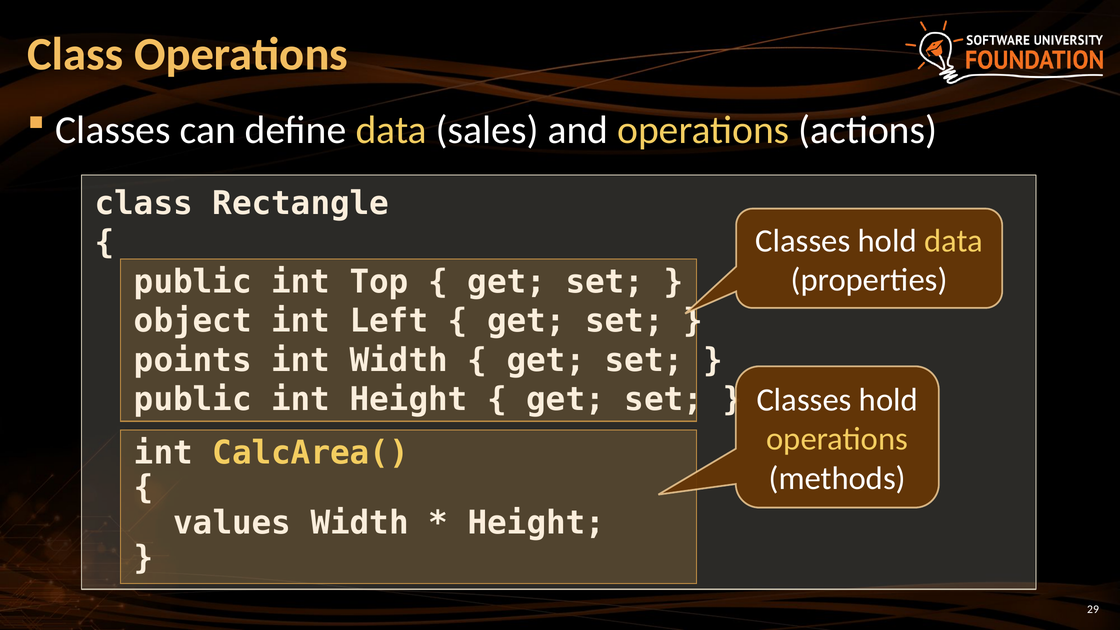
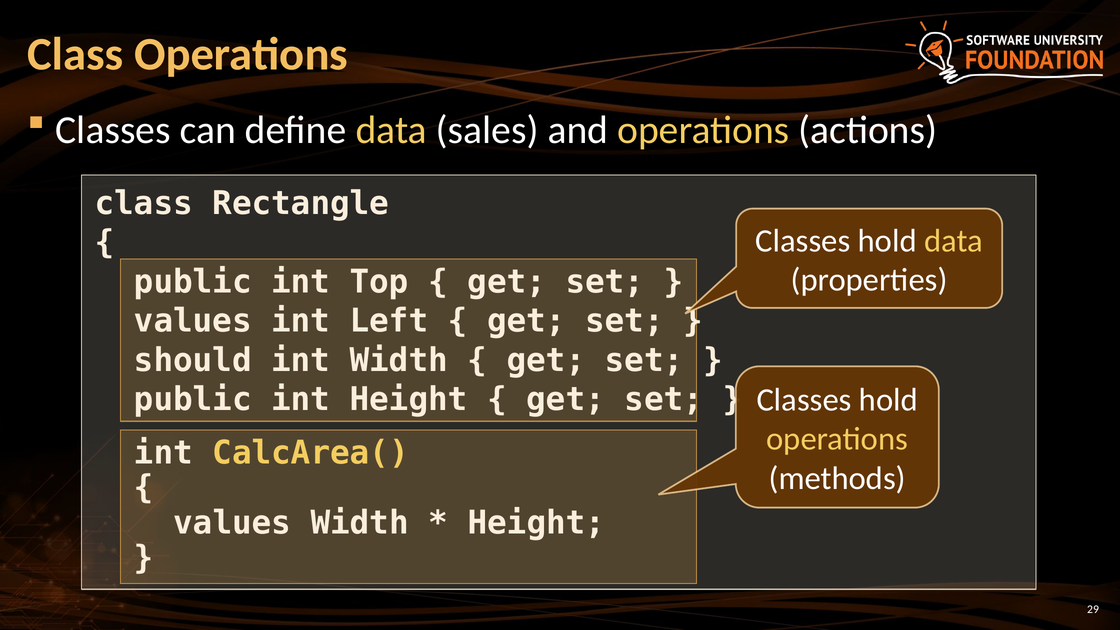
object at (193, 321): object -> values
points: points -> should
